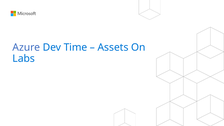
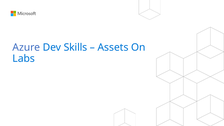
Time: Time -> Skills
